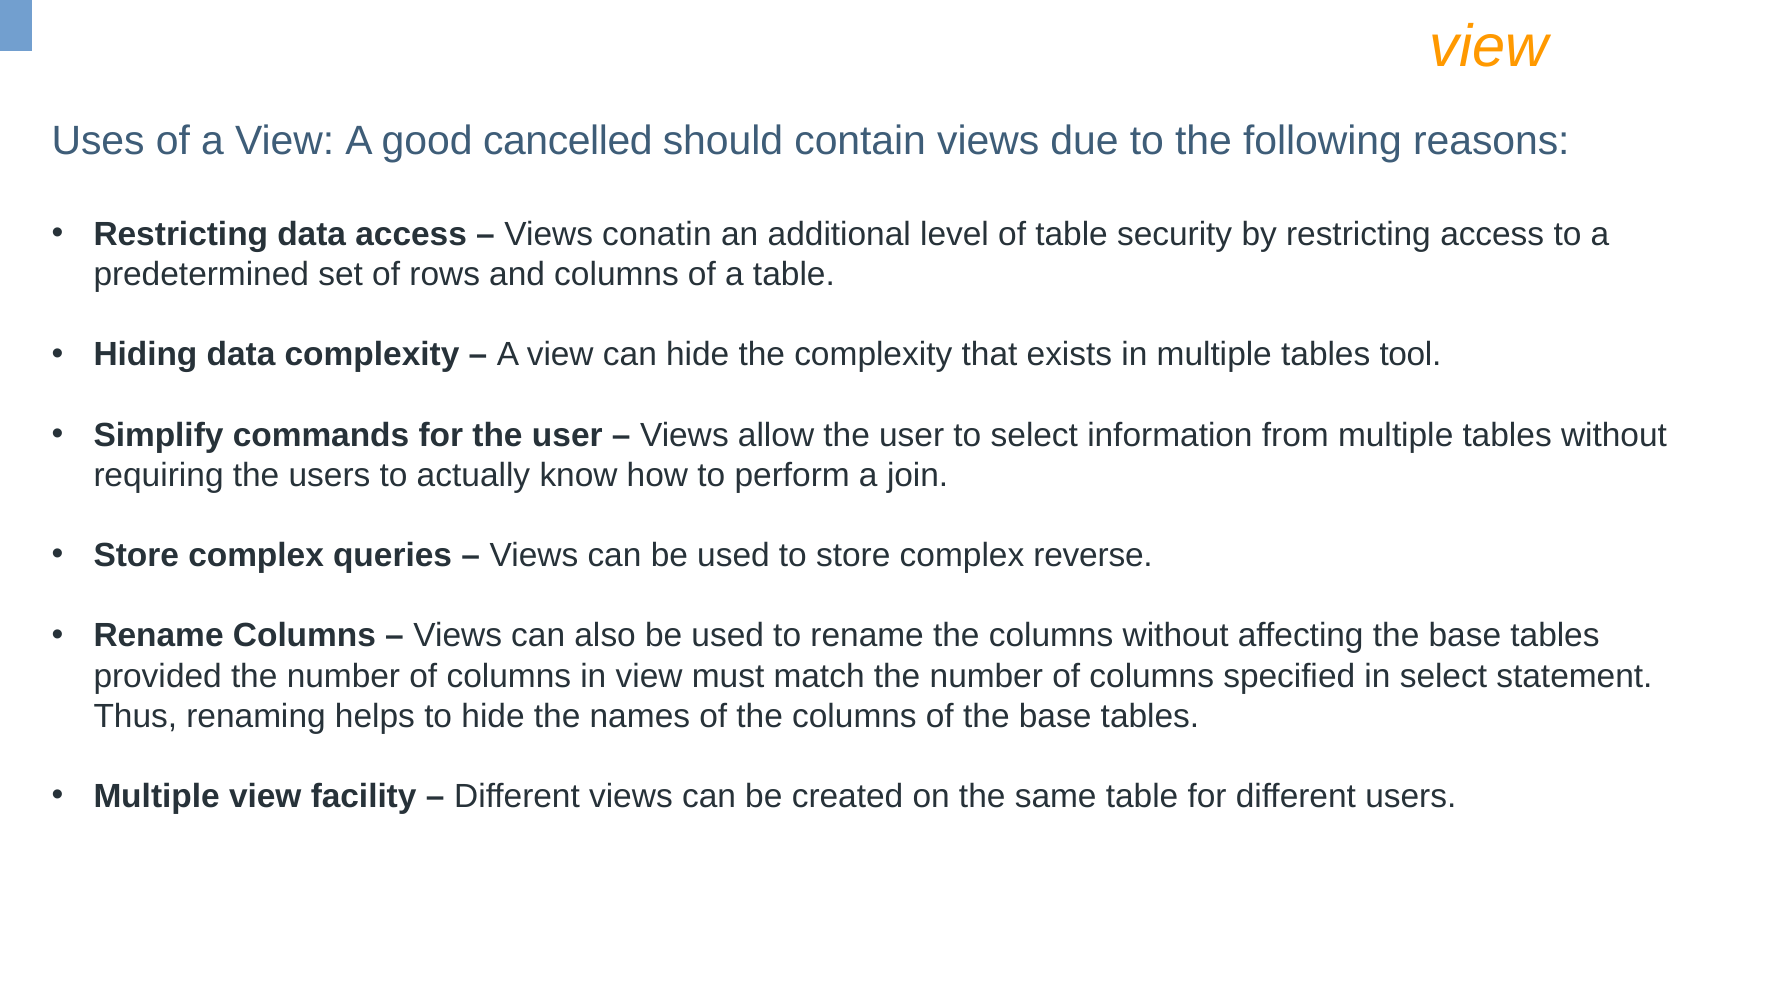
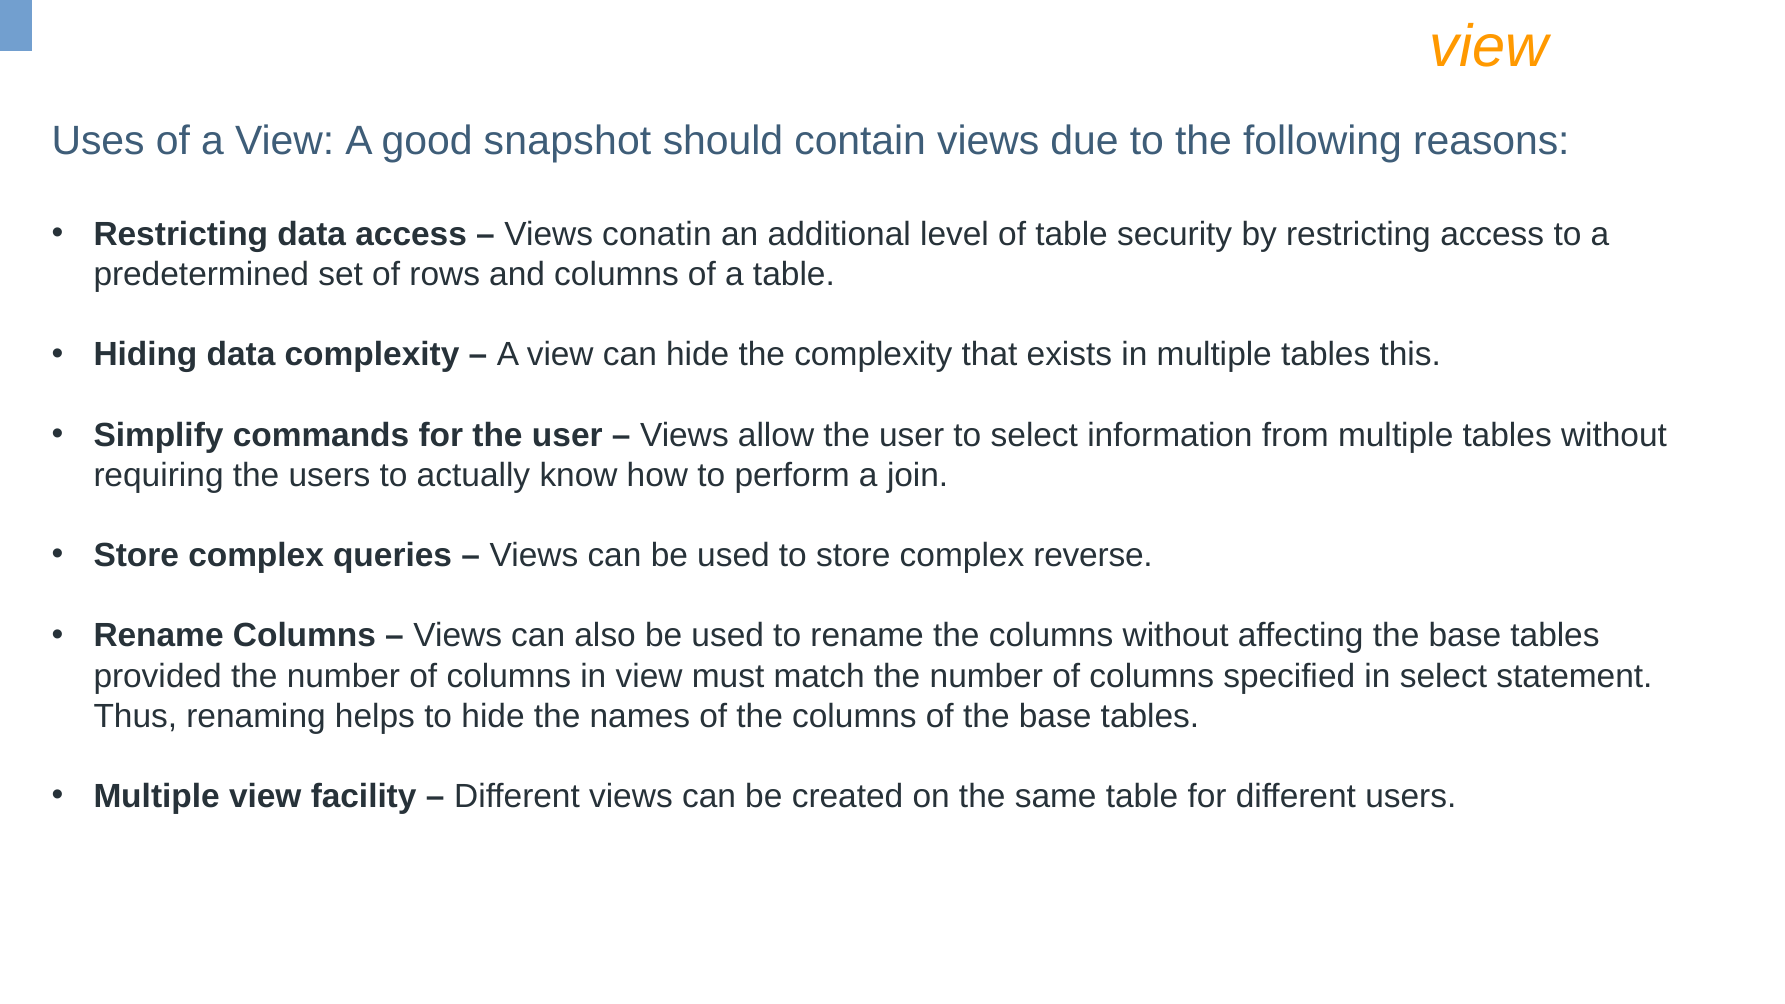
cancelled: cancelled -> snapshot
tool: tool -> this
